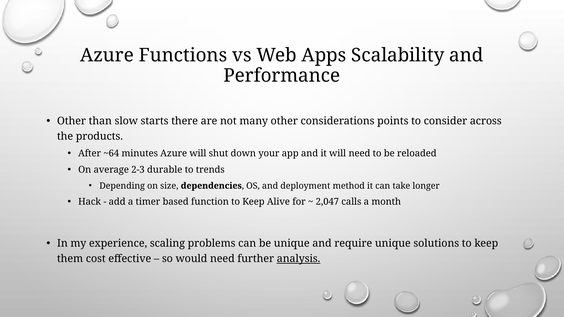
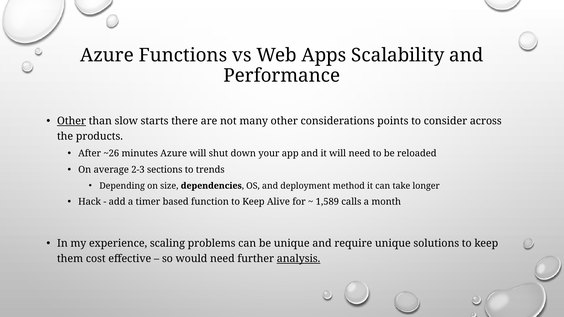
Other at (72, 121) underline: none -> present
~64: ~64 -> ~26
durable: durable -> sections
2,047: 2,047 -> 1,589
